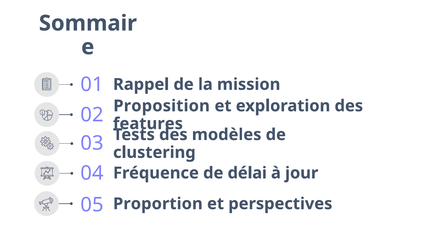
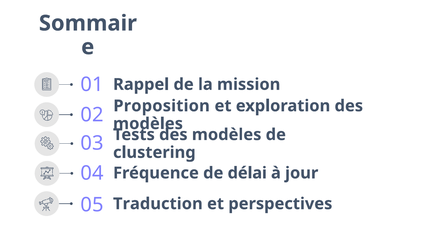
features at (148, 124): features -> modèles
Proportion: Proportion -> Traduction
